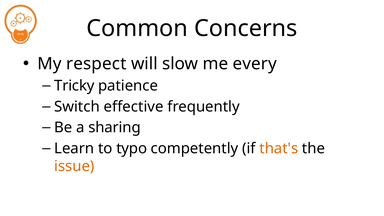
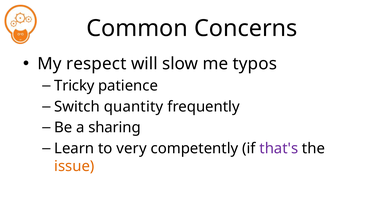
every: every -> typos
effective: effective -> quantity
typo: typo -> very
that's colour: orange -> purple
